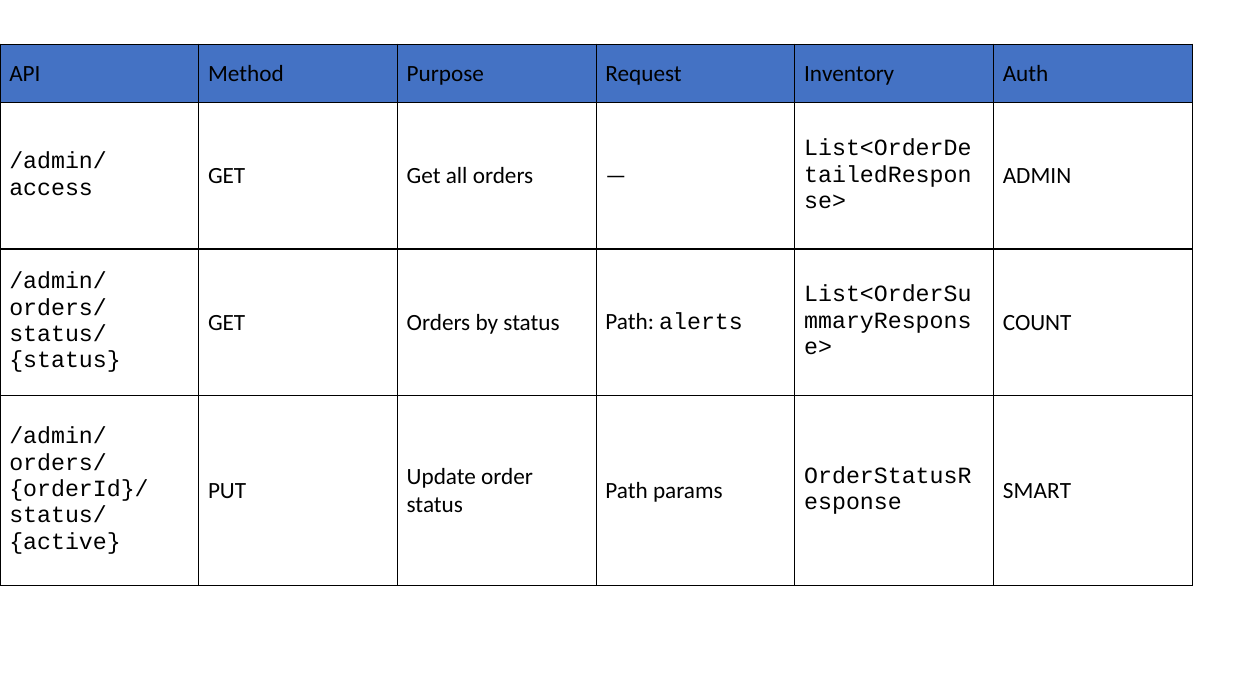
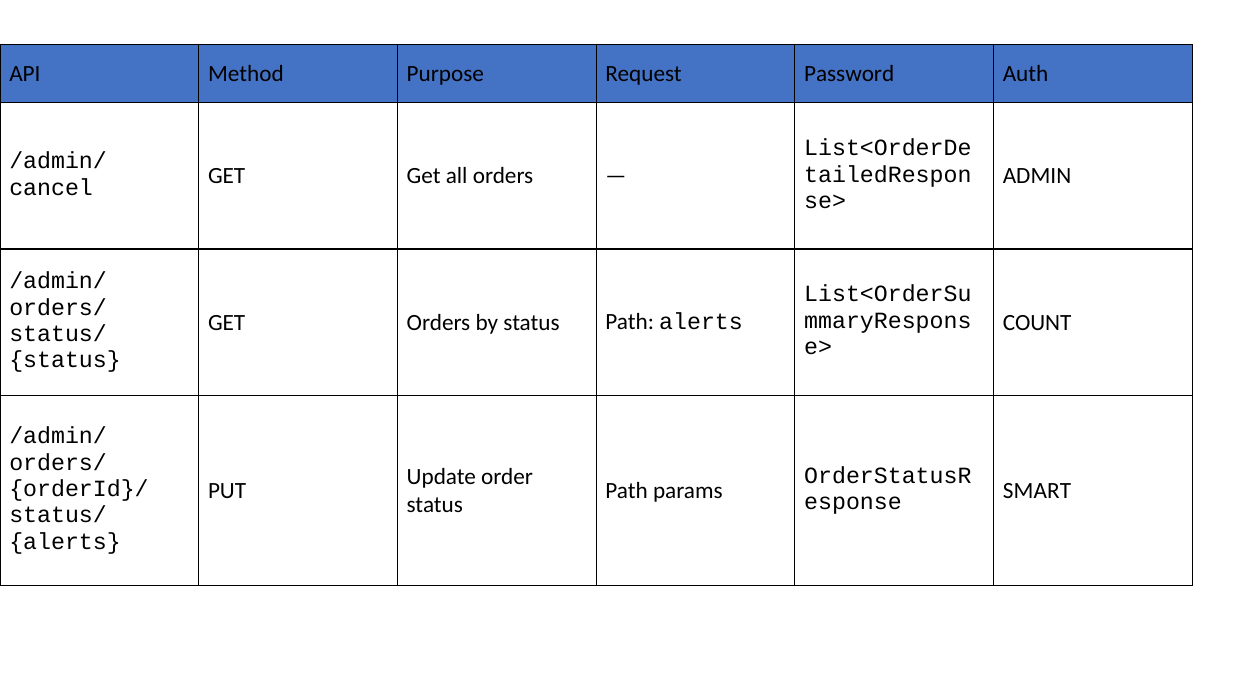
Inventory: Inventory -> Password
access: access -> cancel
active at (65, 542): active -> alerts
